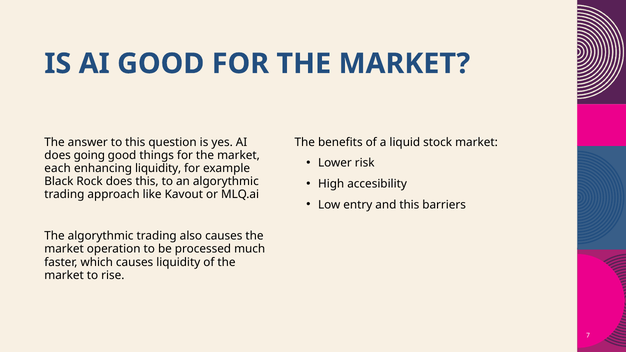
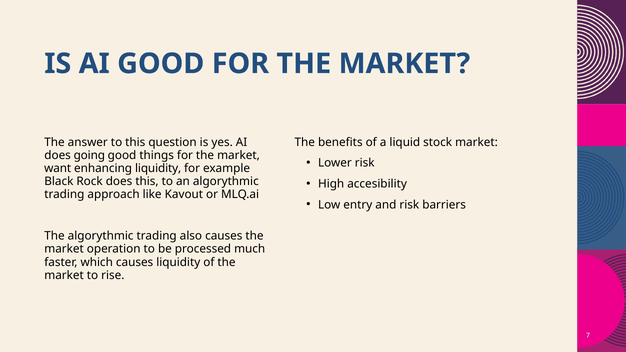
each: each -> want
and this: this -> risk
